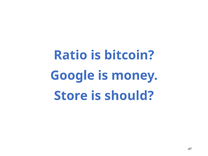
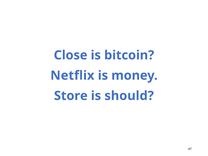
Ratio: Ratio -> Close
Google: Google -> Netflix
